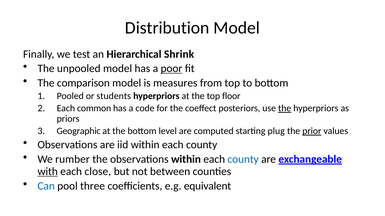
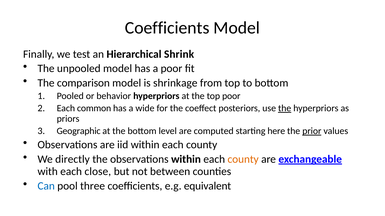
Distribution at (167, 28): Distribution -> Coefficients
poor at (171, 69) underline: present -> none
measures: measures -> shrinkage
students: students -> behavior
top floor: floor -> poor
code: code -> wide
plug: plug -> here
rumber: rumber -> directly
county at (243, 160) colour: blue -> orange
with underline: present -> none
